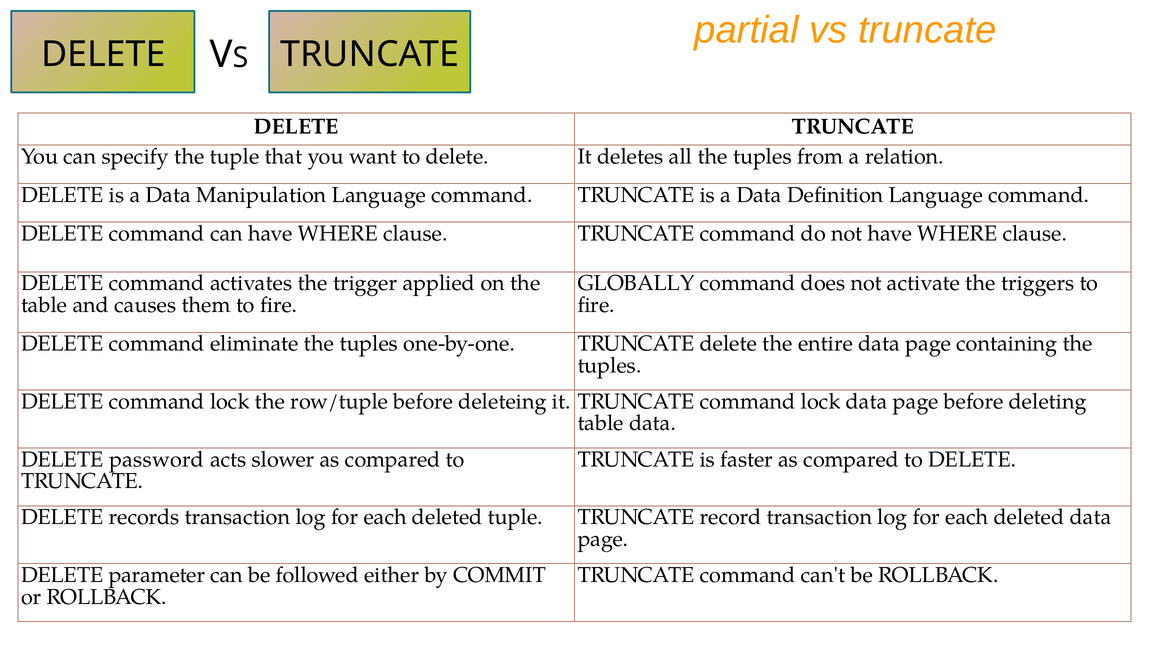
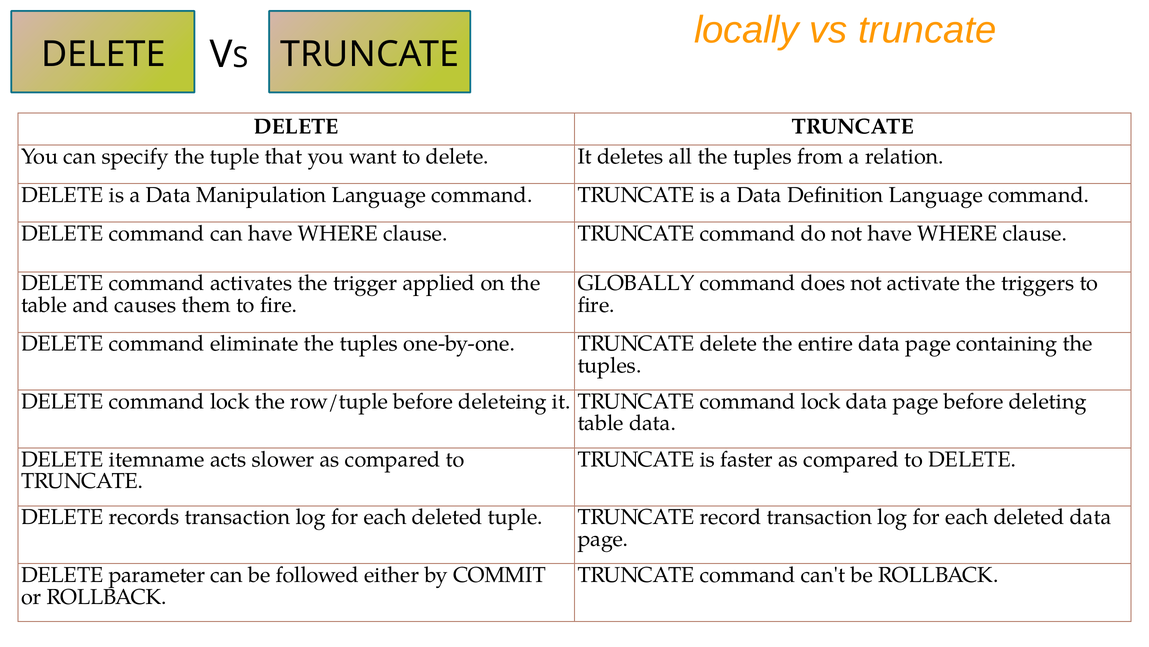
partial: partial -> locally
password: password -> itemname
